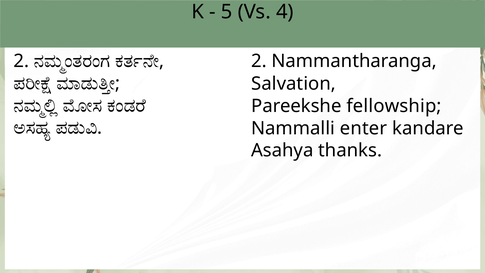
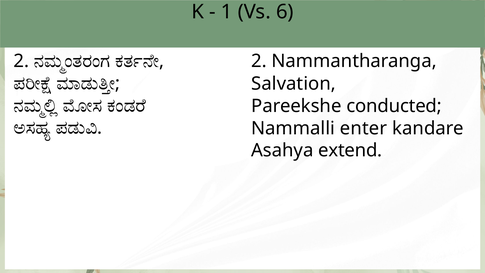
5: 5 -> 1
4: 4 -> 6
fellowship: fellowship -> conducted
thanks: thanks -> extend
